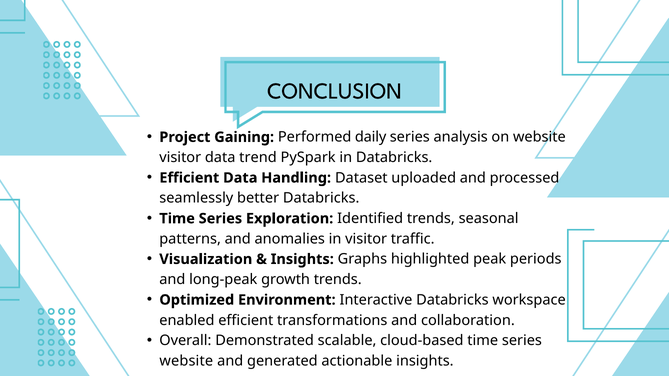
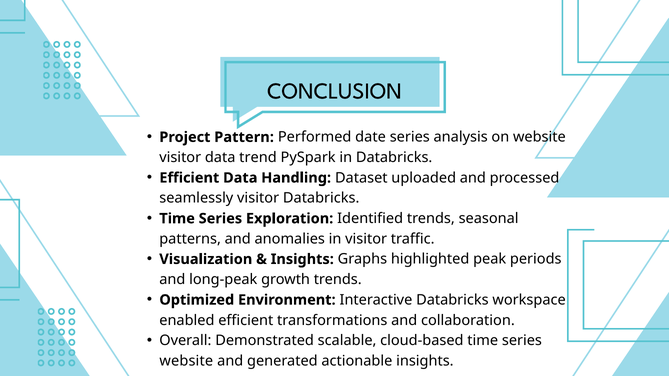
Gaining: Gaining -> Pattern
daily: daily -> date
seamlessly better: better -> visitor
